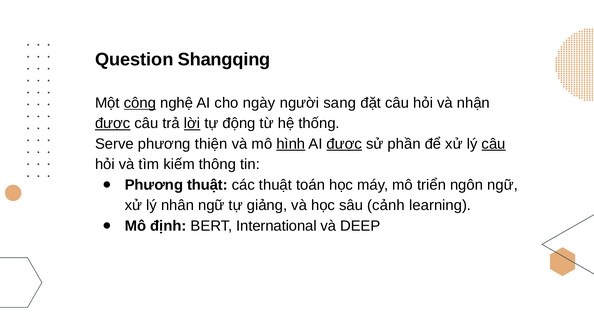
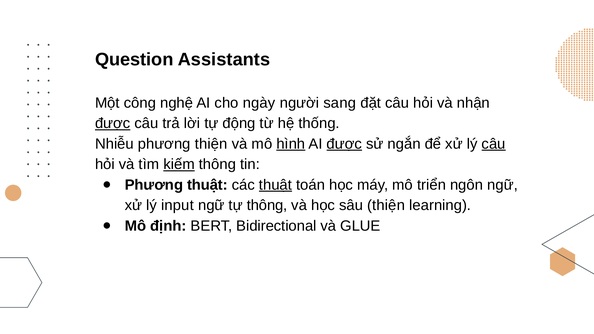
Shangqing: Shangqing -> Assistants
công underline: present -> none
lời underline: present -> none
Serve: Serve -> Nhiễu
phần: phần -> ngắn
kiếm underline: none -> present
thuật at (275, 185) underline: none -> present
nhân: nhân -> input
tự giảng: giảng -> thông
sâu cảnh: cảnh -> thiện
International: International -> Bidirectional
DEEP: DEEP -> GLUE
